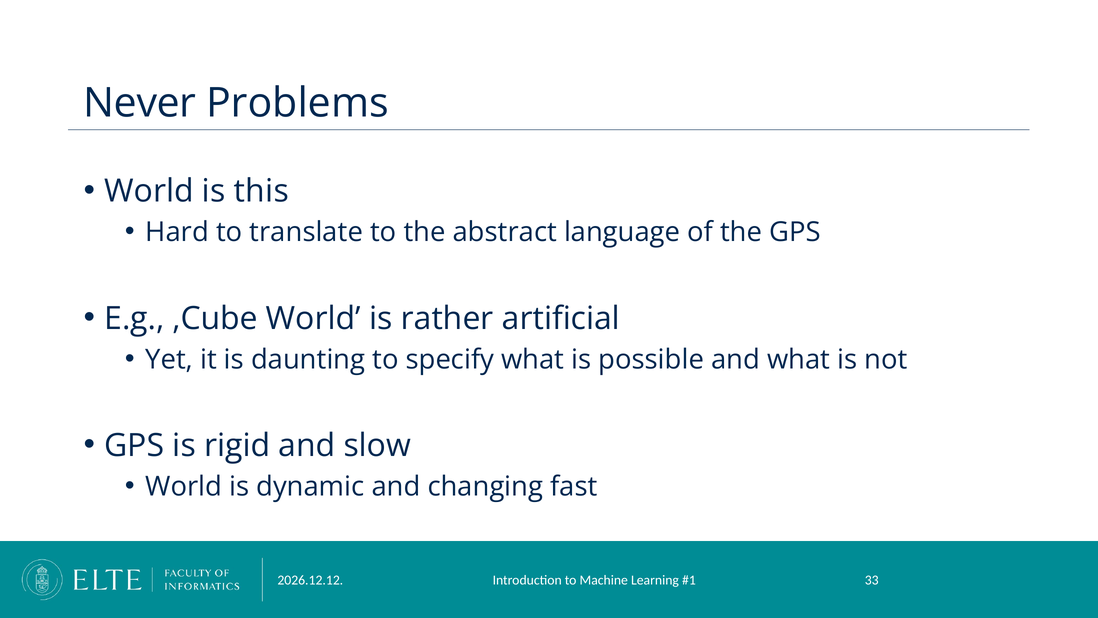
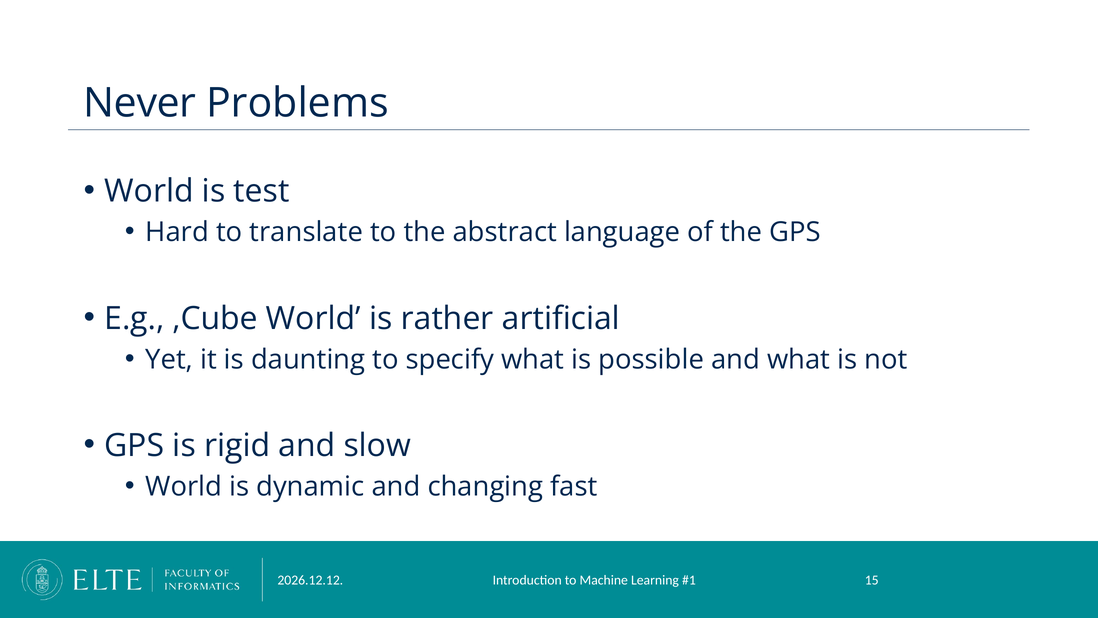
this: this -> test
33: 33 -> 15
